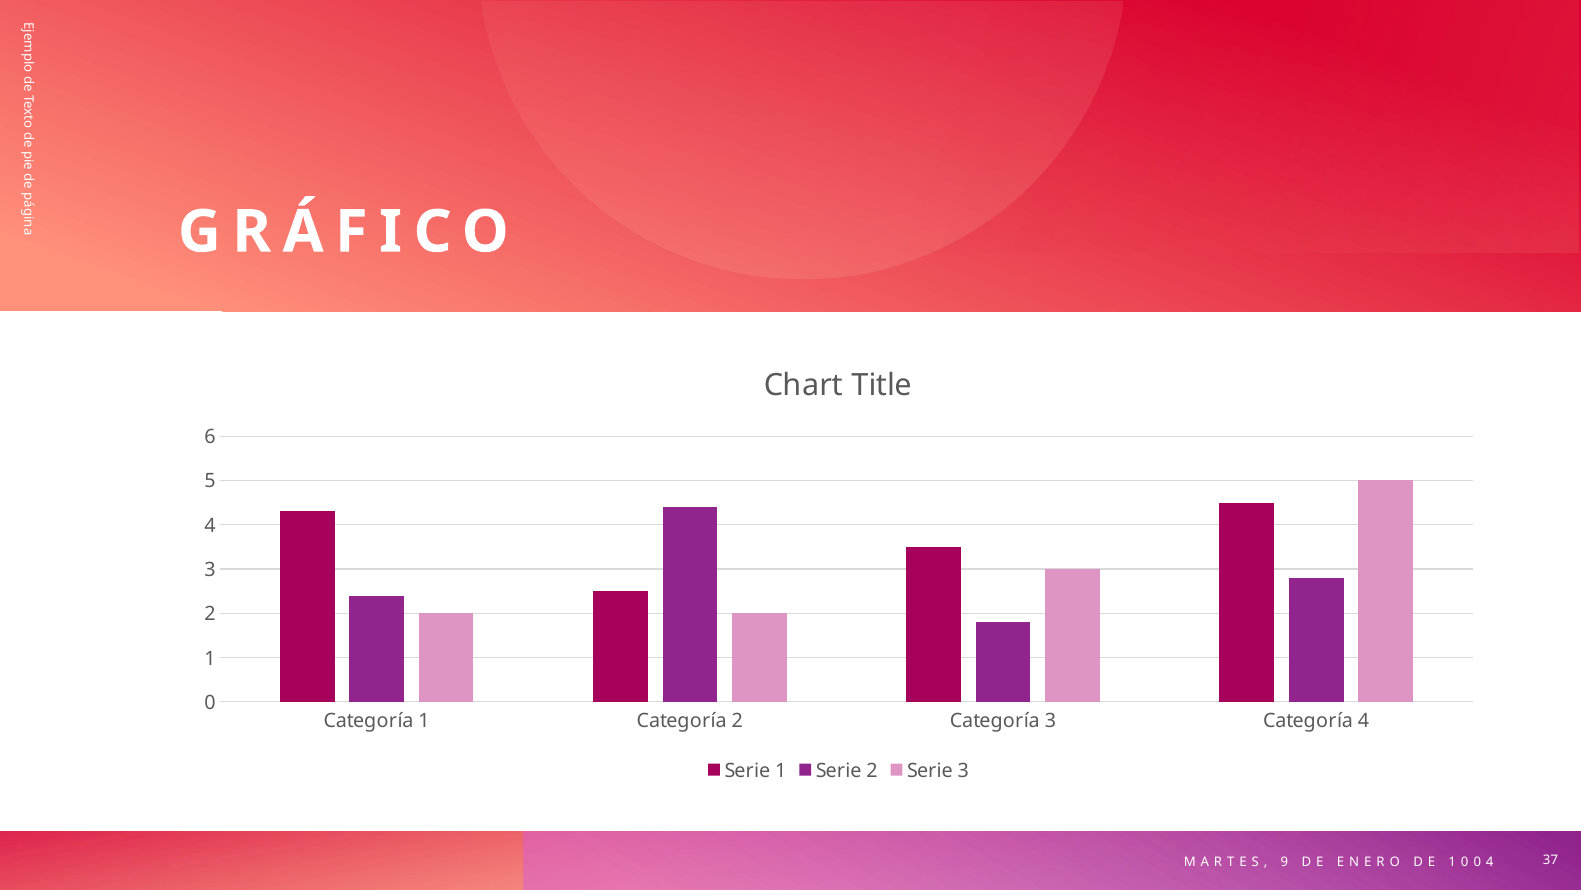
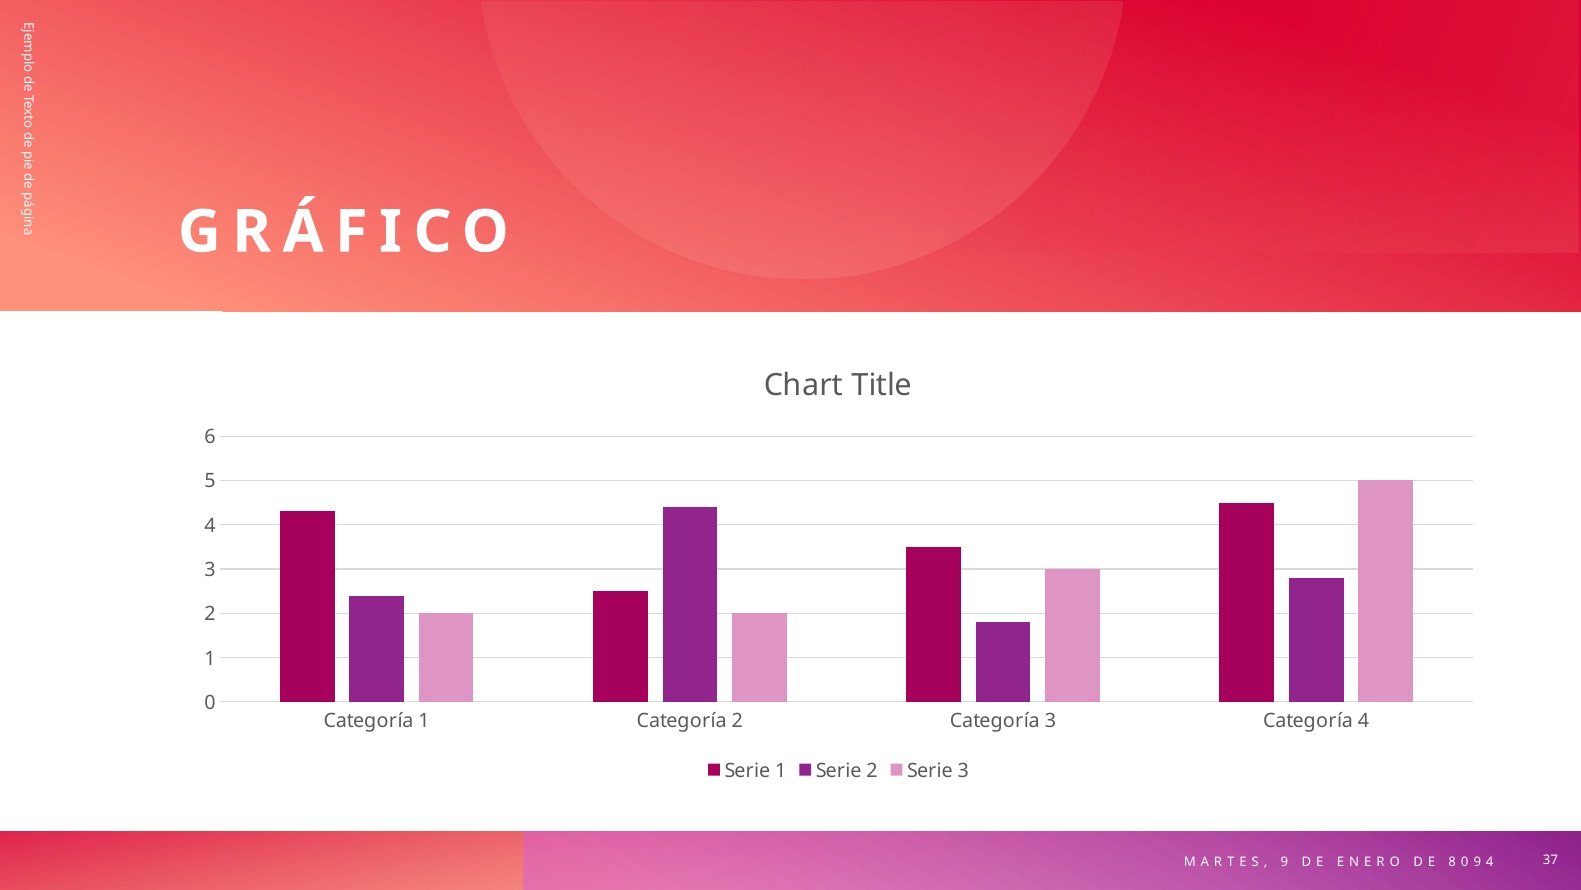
1 at (1452, 861): 1 -> 8
0 at (1477, 861): 0 -> 9
